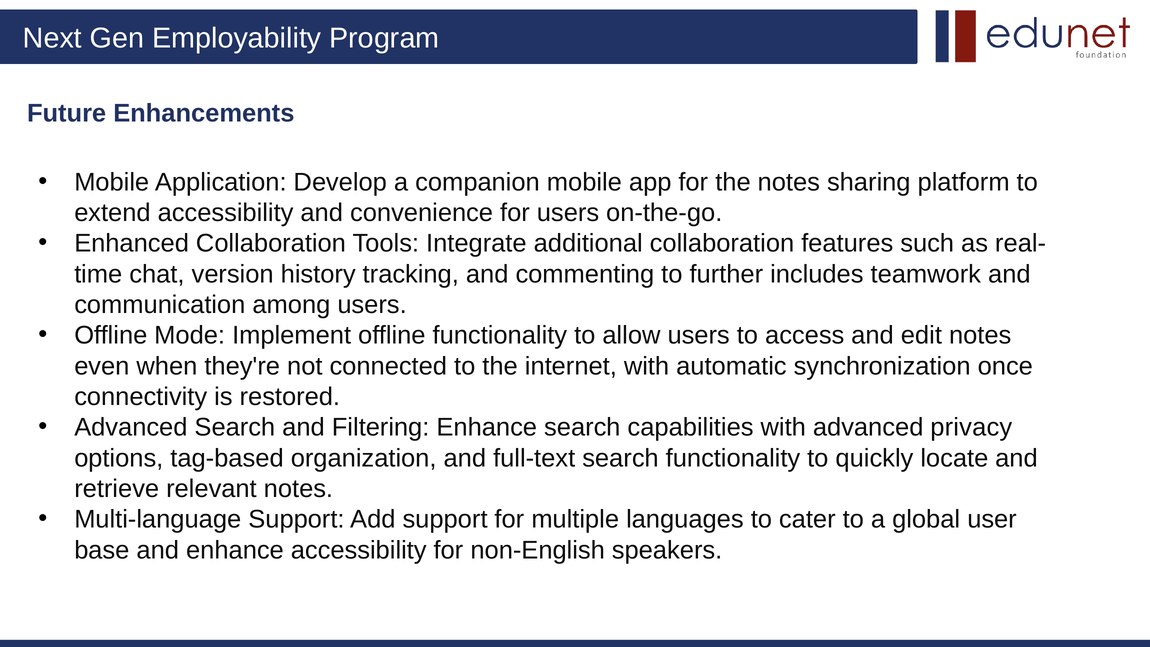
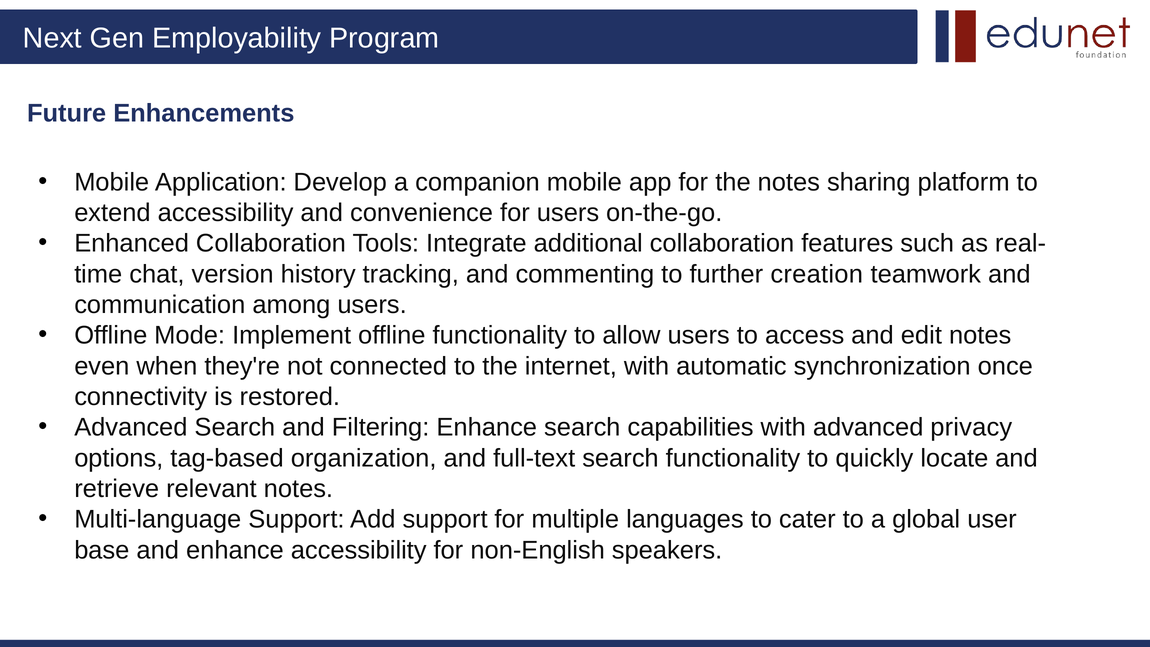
includes: includes -> creation
